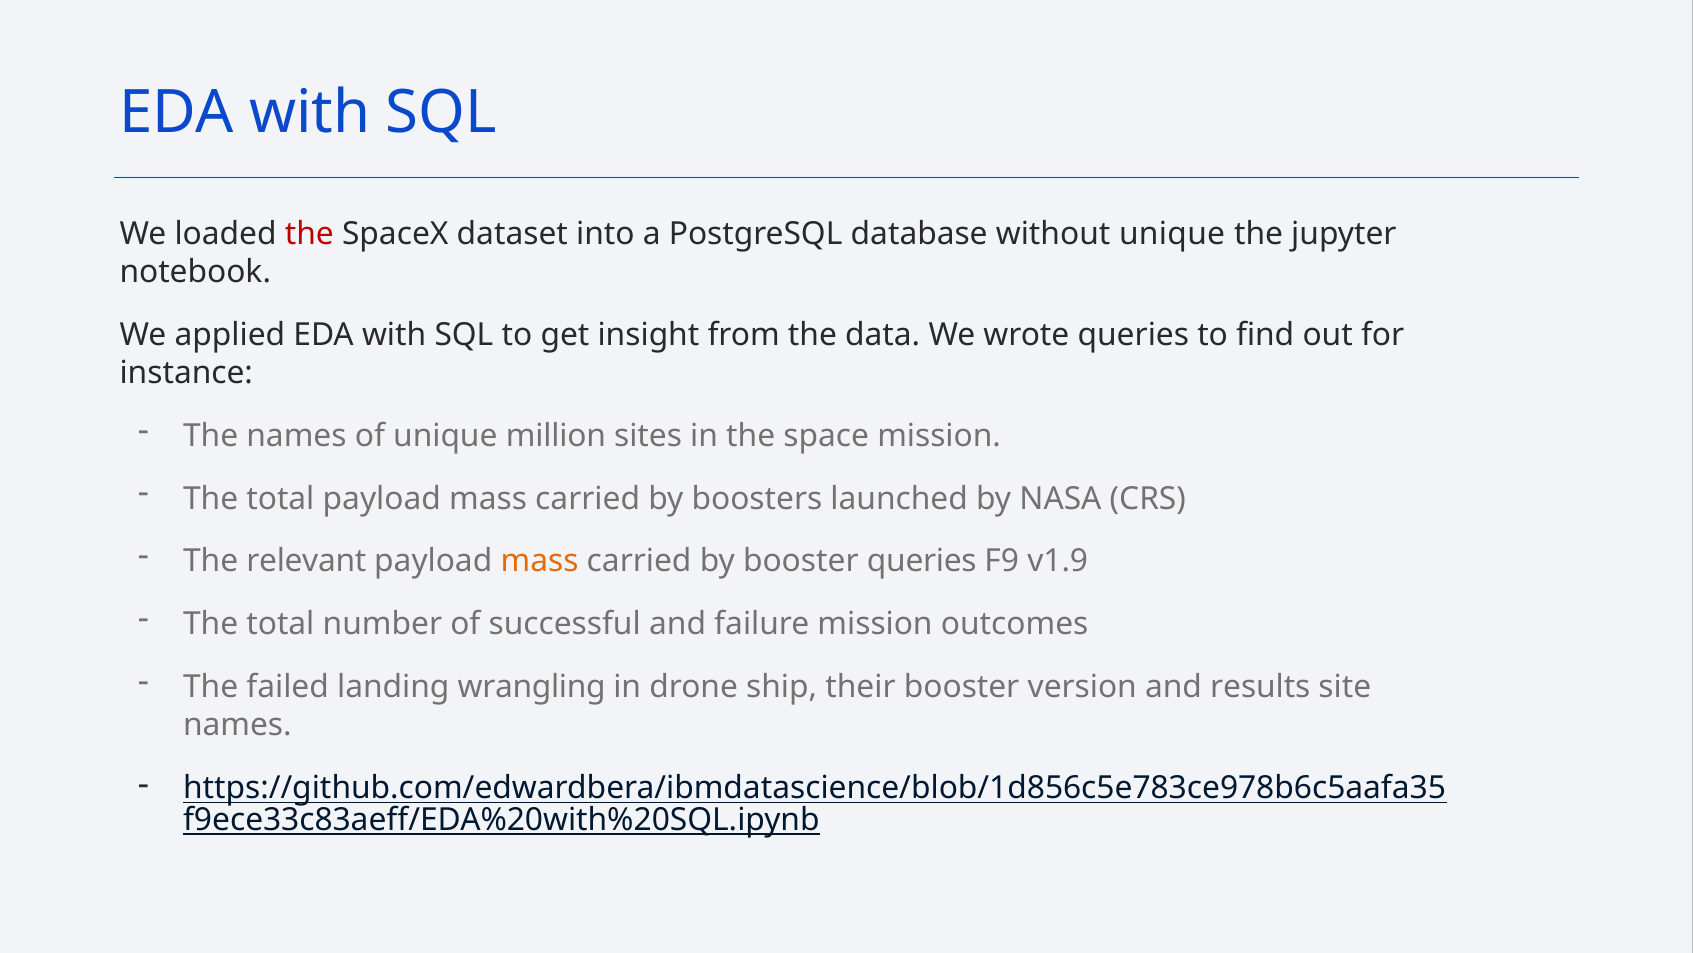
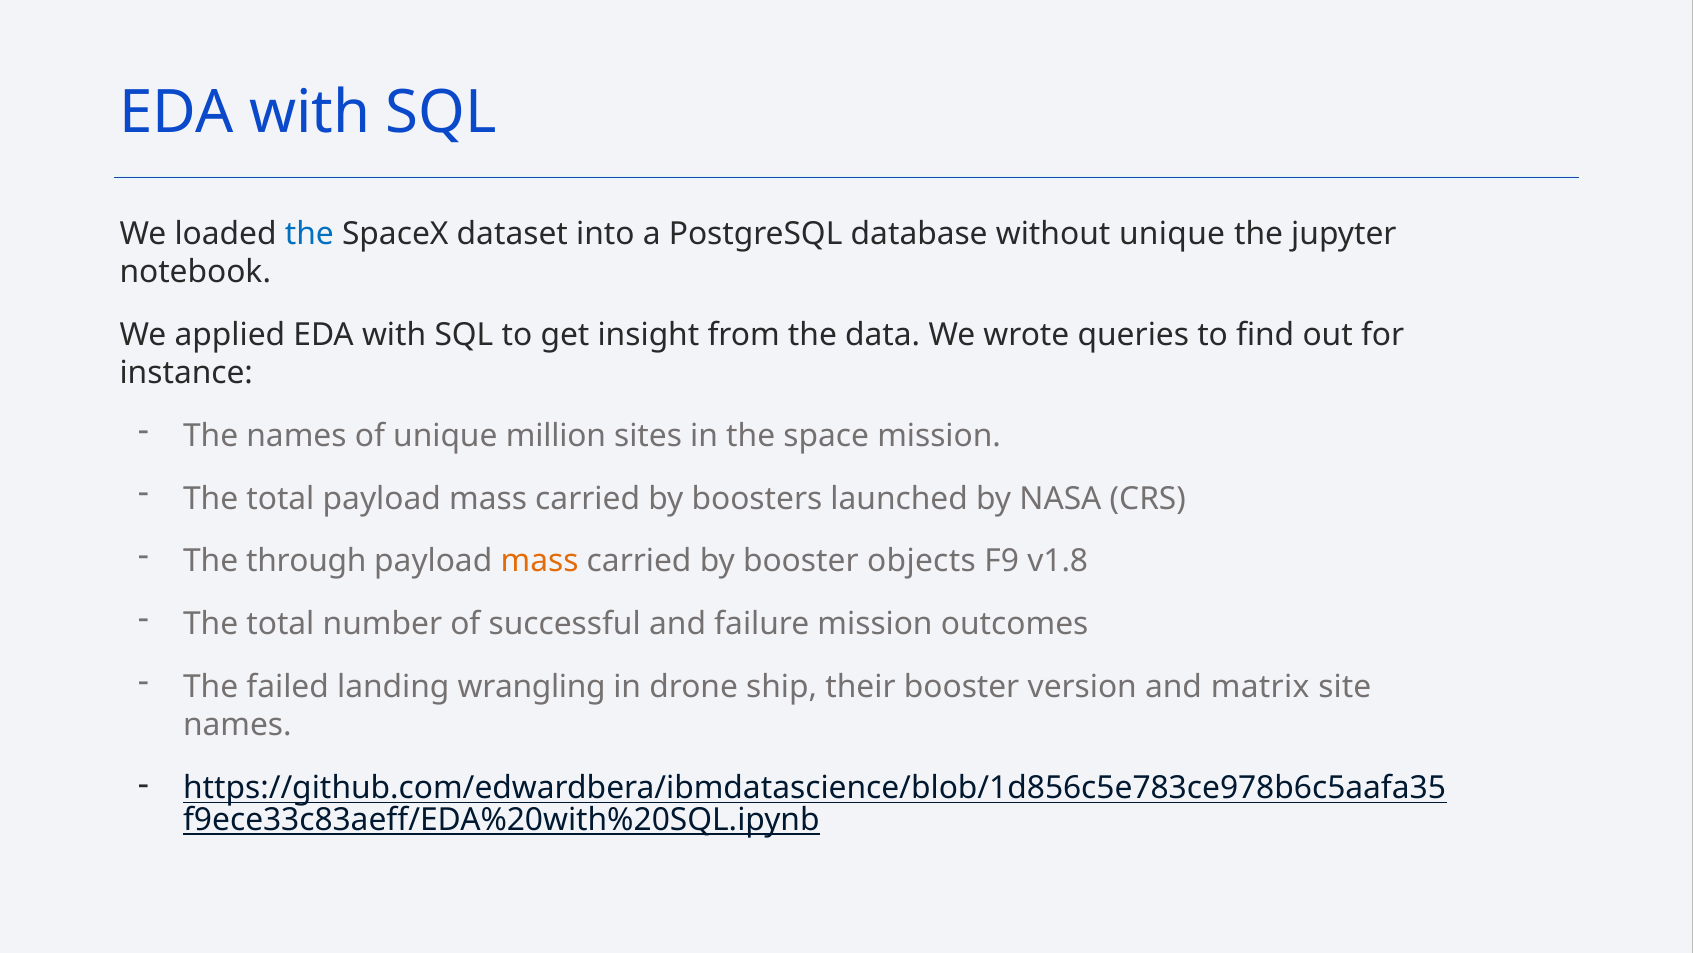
the at (309, 234) colour: red -> blue
relevant: relevant -> through
booster queries: queries -> objects
v1.9: v1.9 -> v1.8
results: results -> matrix
